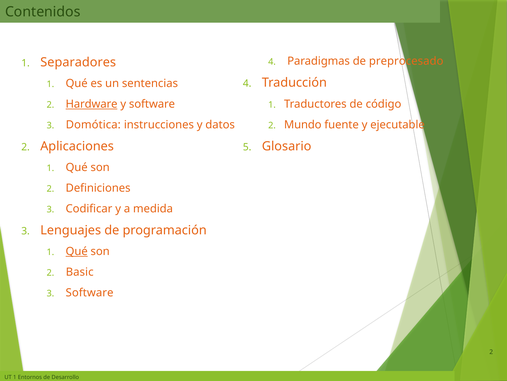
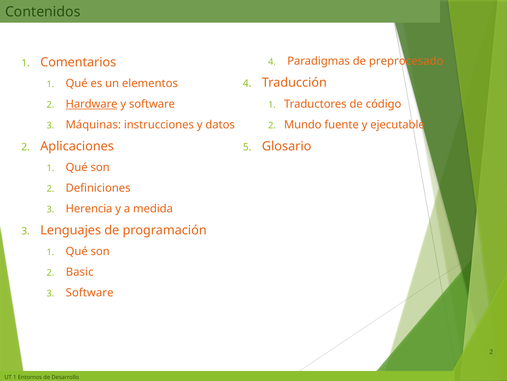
Separadores: Separadores -> Comentarios
sentencias: sentencias -> elementos
Domótica: Domótica -> Máquinas
Codificar: Codificar -> Herencia
Qué at (77, 251) underline: present -> none
